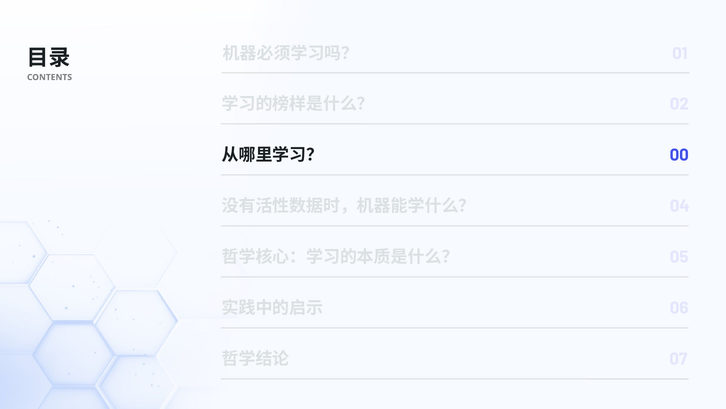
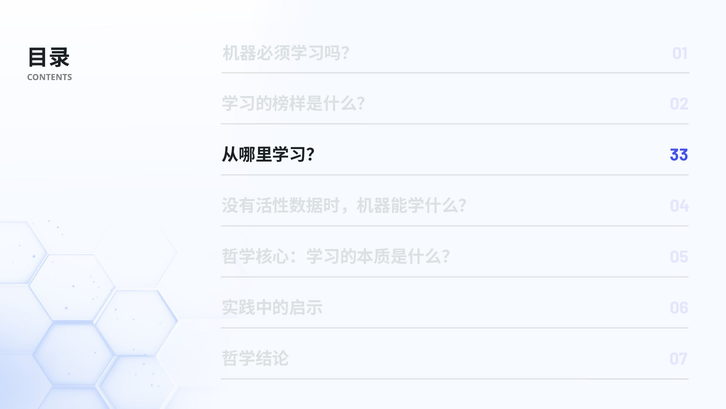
00: 00 -> 33
